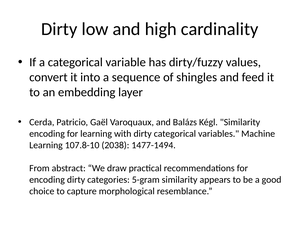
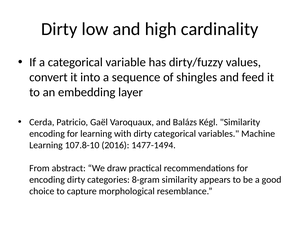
2038: 2038 -> 2016
5-gram: 5-gram -> 8-gram
